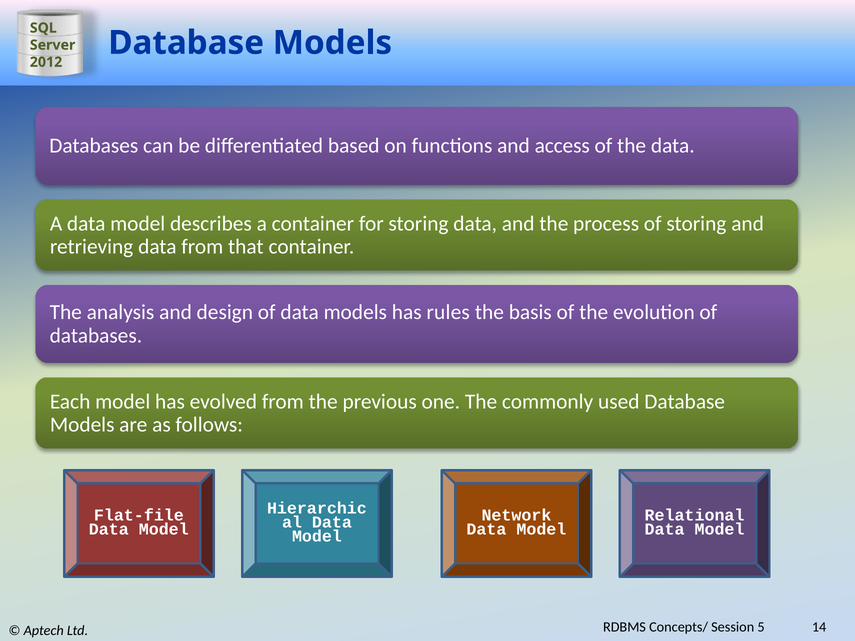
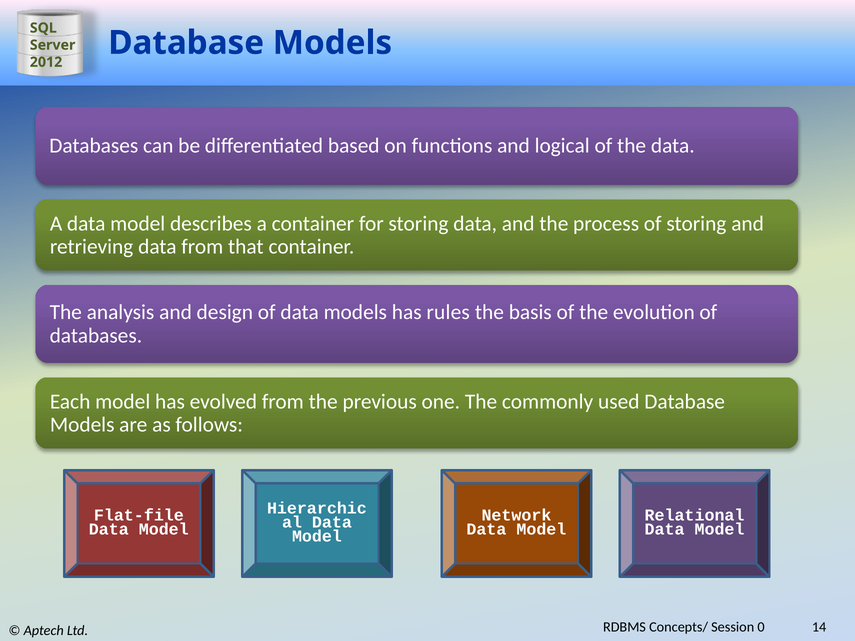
access: access -> logical
5: 5 -> 0
